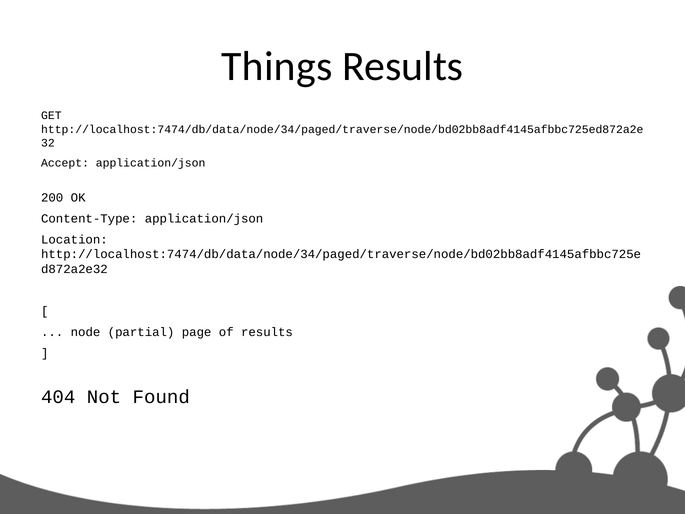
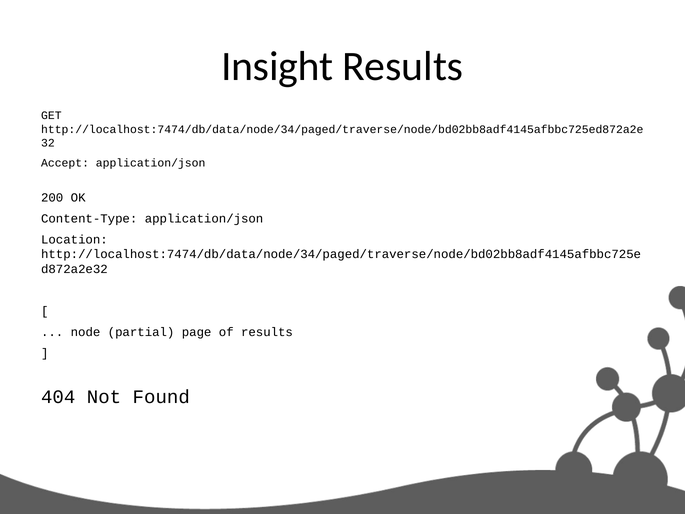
Things: Things -> Insight
